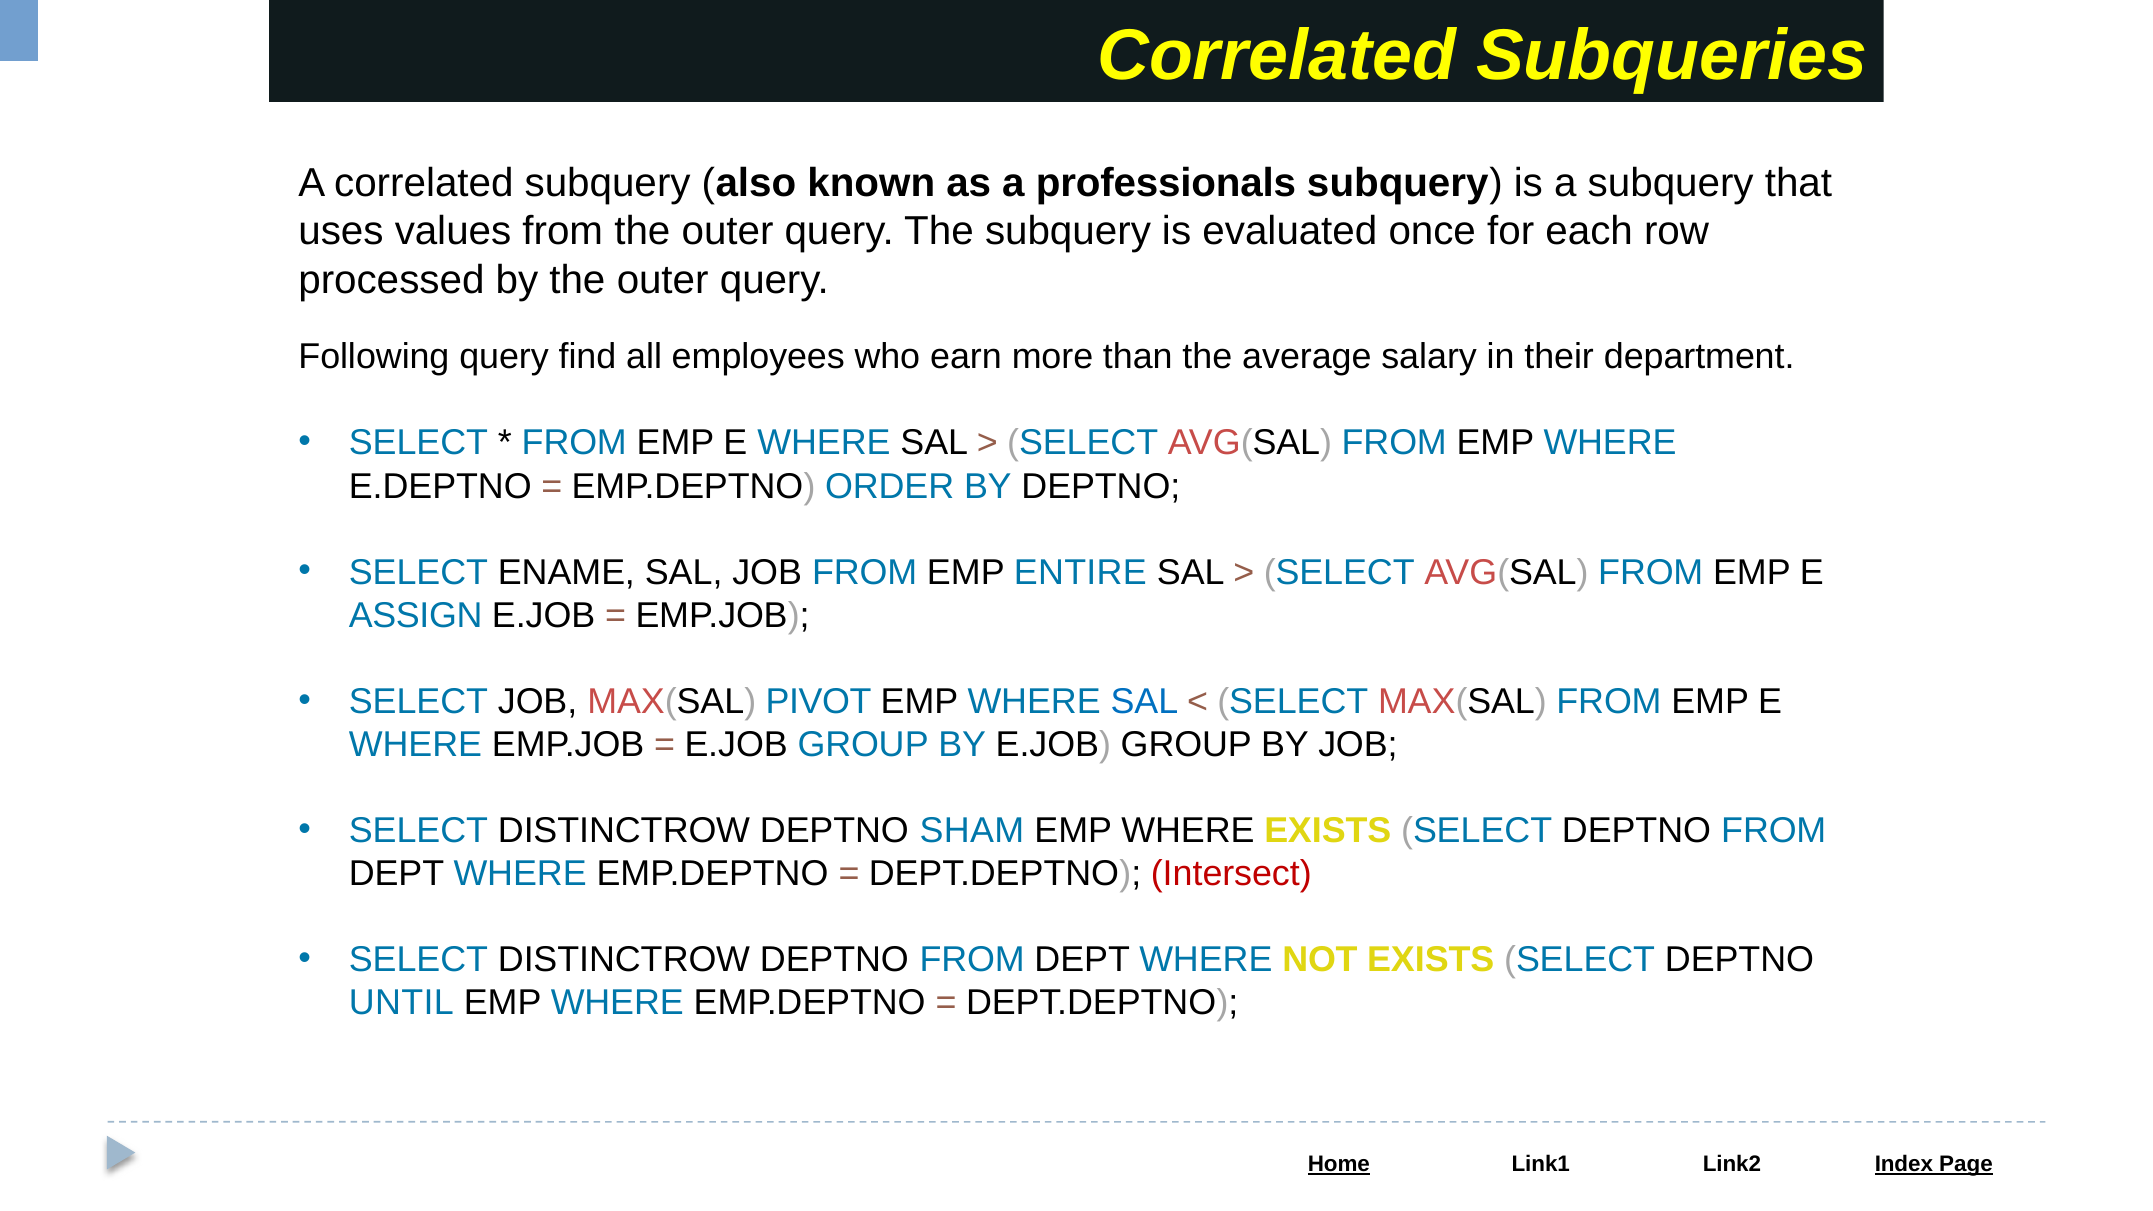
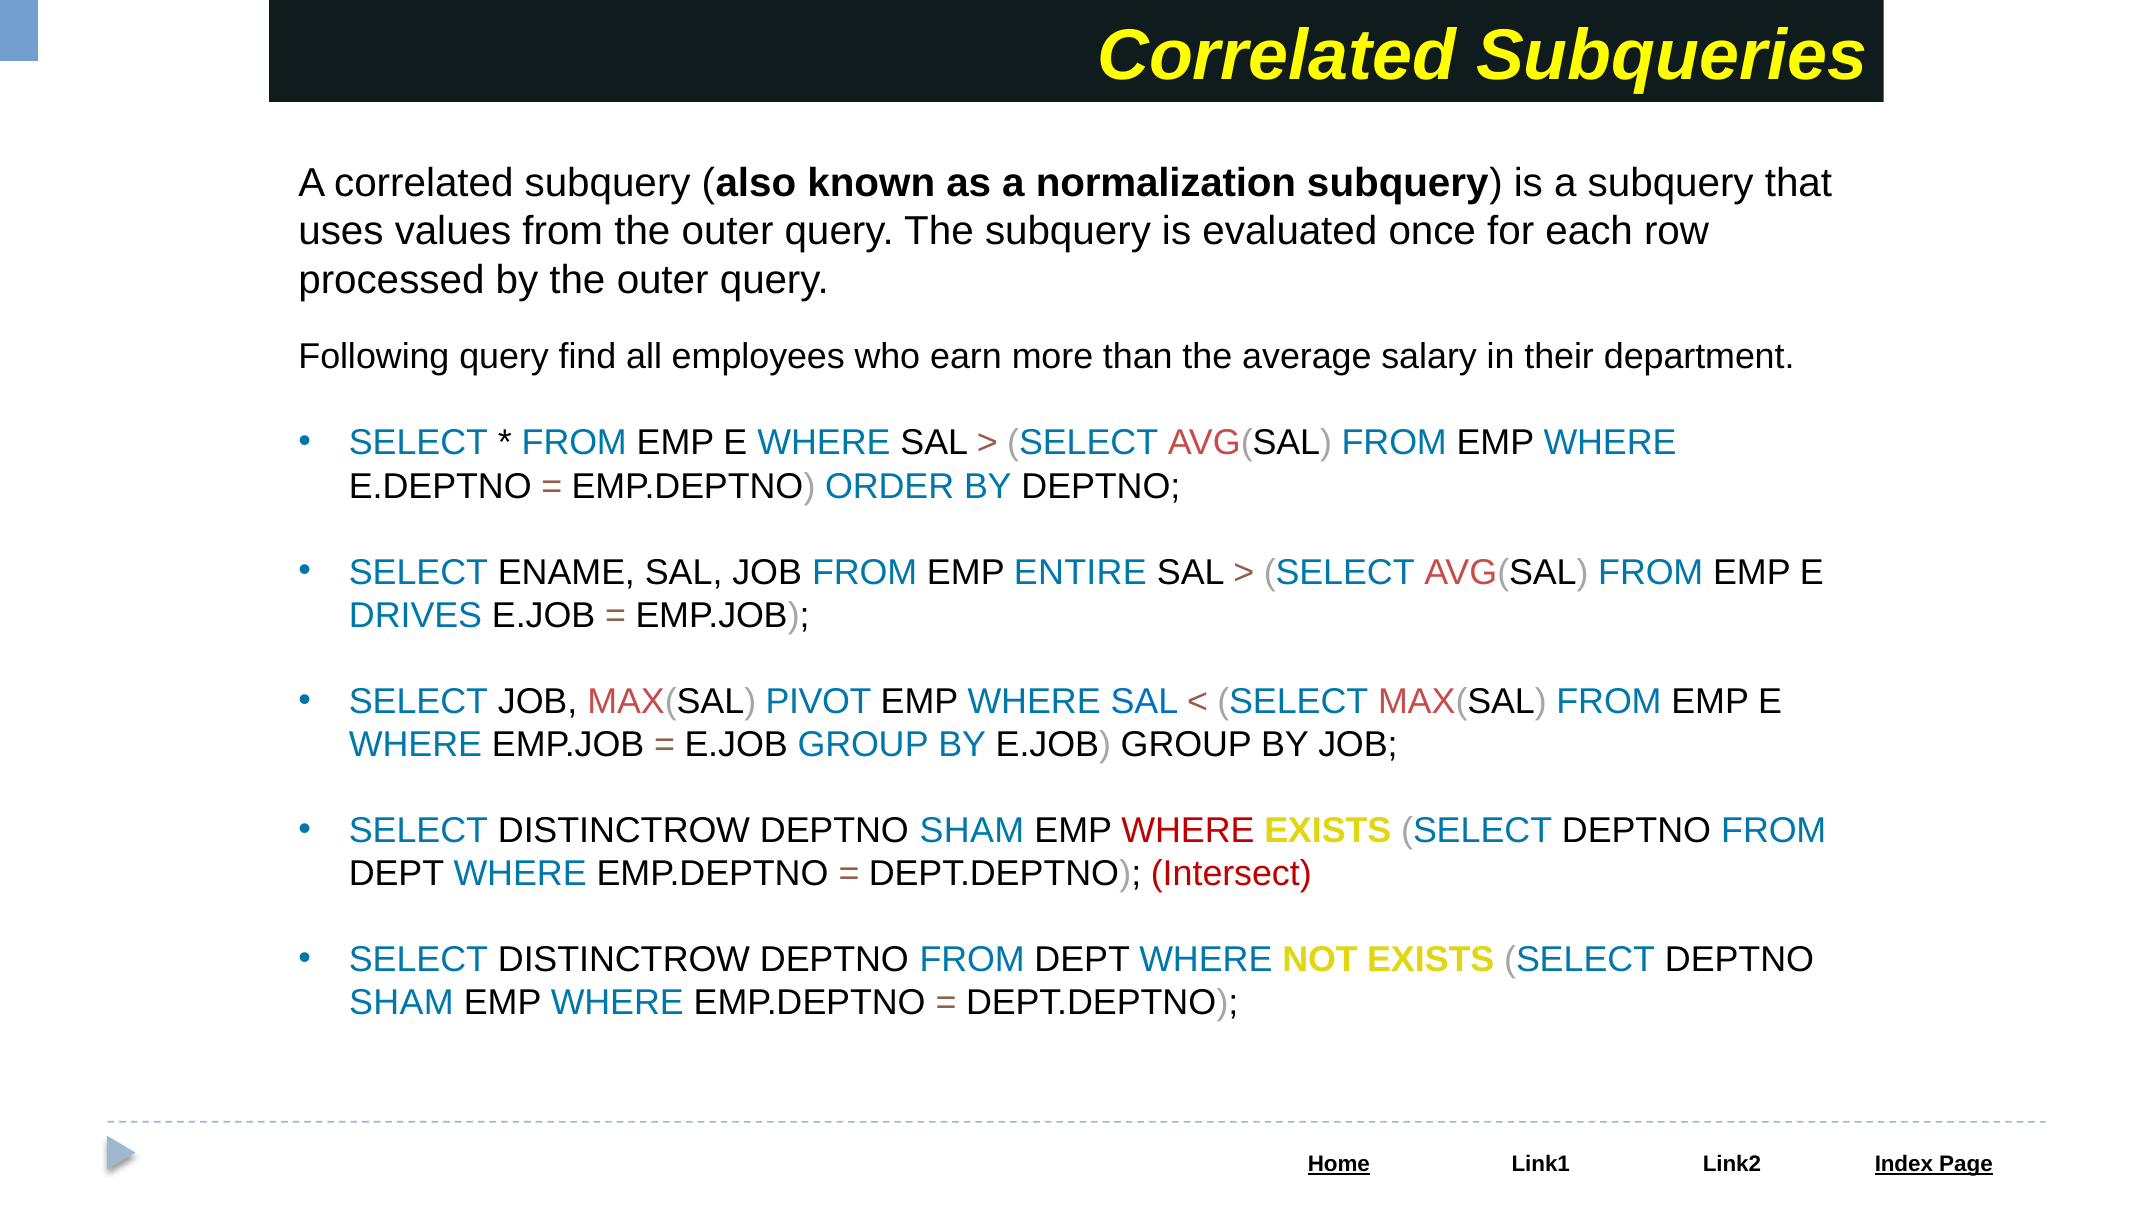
professionals: professionals -> normalization
ASSIGN: ASSIGN -> DRIVES
WHERE at (1188, 831) colour: black -> red
UNTIL at (401, 1003): UNTIL -> SHAM
